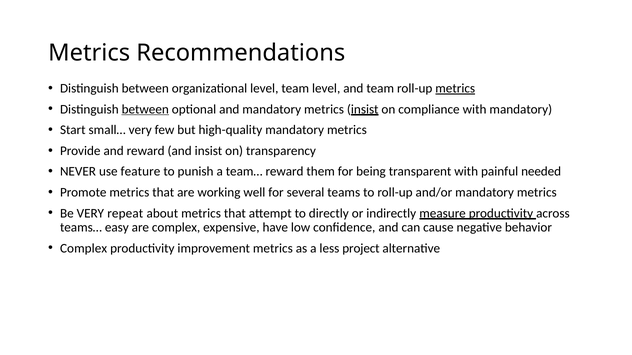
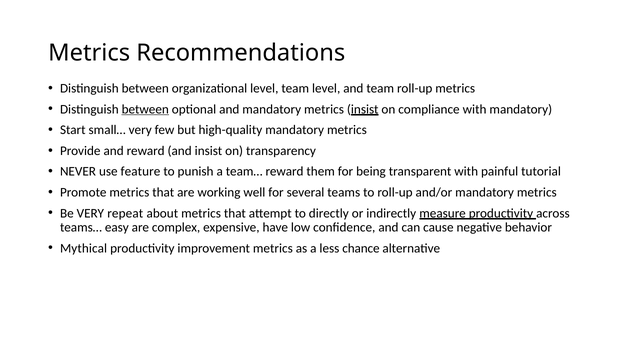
metrics at (455, 89) underline: present -> none
needed: needed -> tutorial
Complex at (84, 249): Complex -> Mythical
project: project -> chance
